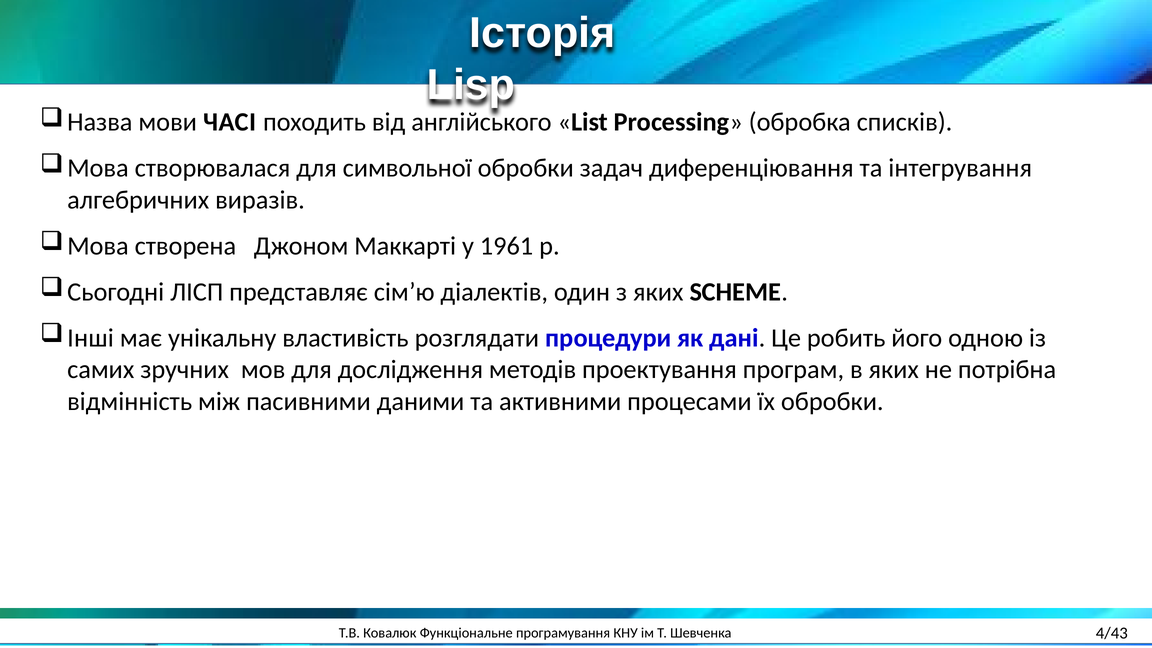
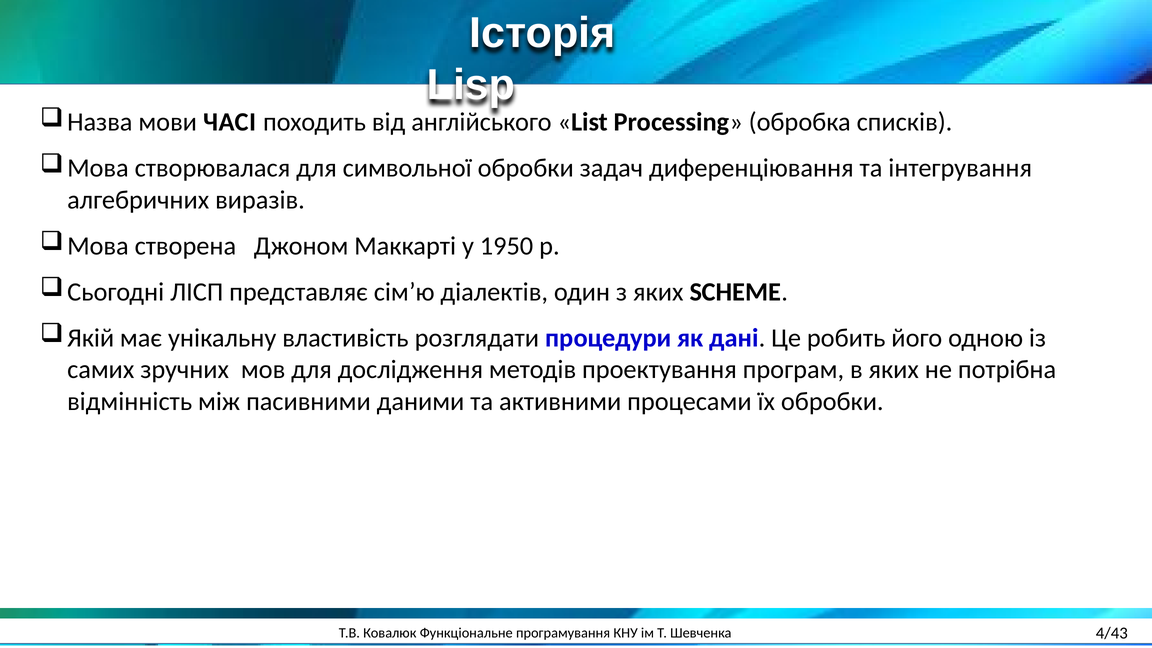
1961: 1961 -> 1950
Інші: Інші -> Якій
